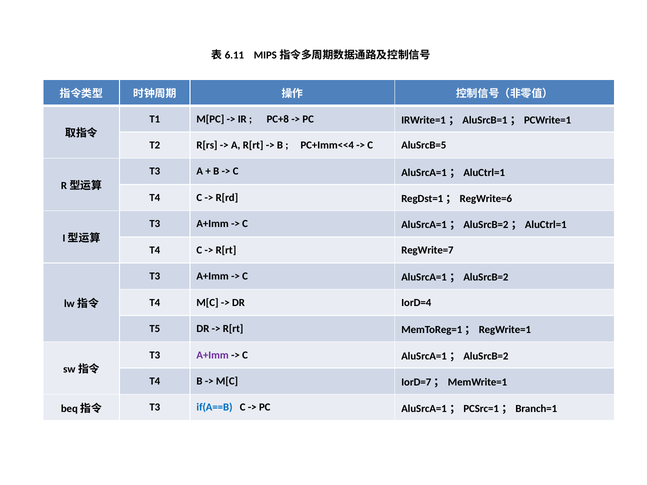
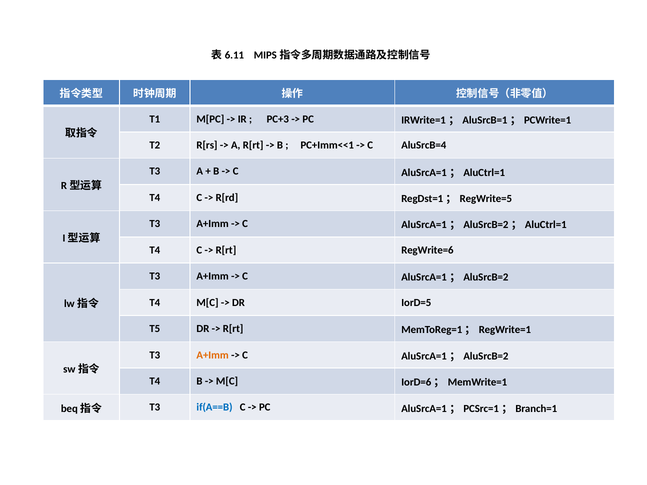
PC+8: PC+8 -> PC+3
PC+Imm<<4: PC+Imm<<4 -> PC+Imm<<1
AluSrcB=5: AluSrcB=5 -> AluSrcB=4
RegWrite=6: RegWrite=6 -> RegWrite=5
RegWrite=7: RegWrite=7 -> RegWrite=6
IorD=4: IorD=4 -> IorD=5
A+Imm at (213, 355) colour: purple -> orange
IorD=7: IorD=7 -> IorD=6
